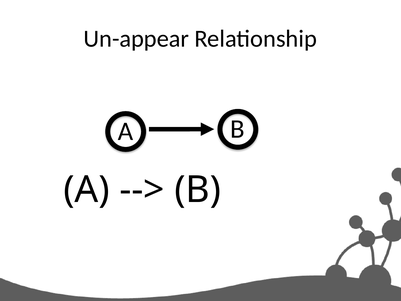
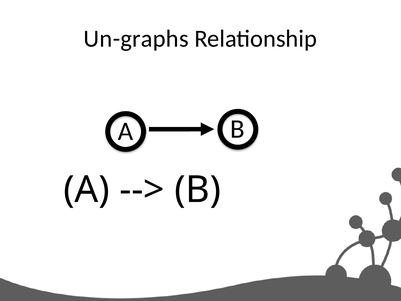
Un-appear: Un-appear -> Un-graphs
